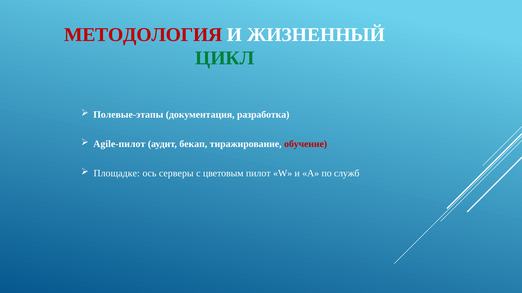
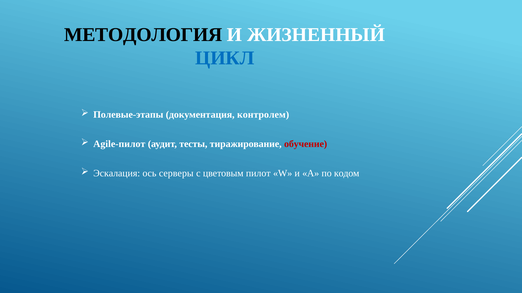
МЕТОДОЛОГИЯ colour: red -> black
ЦИКЛ colour: green -> blue
разработка: разработка -> контролем
бекап: бекап -> тесты
Площадке: Площадке -> Эскалация
служб: служб -> кодом
